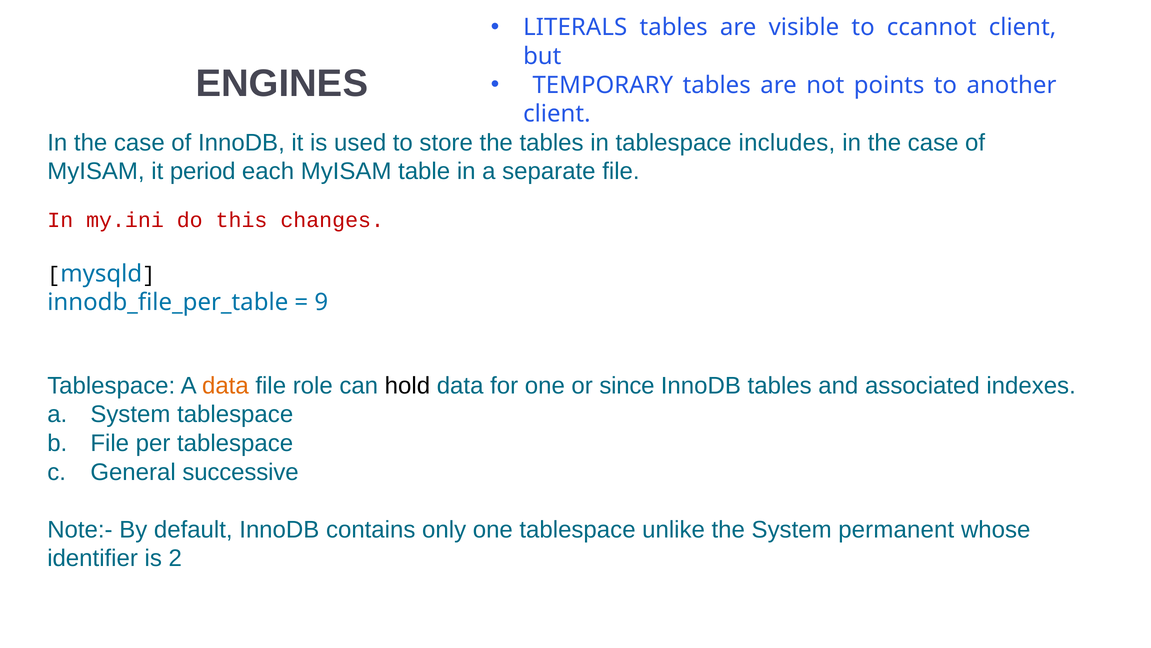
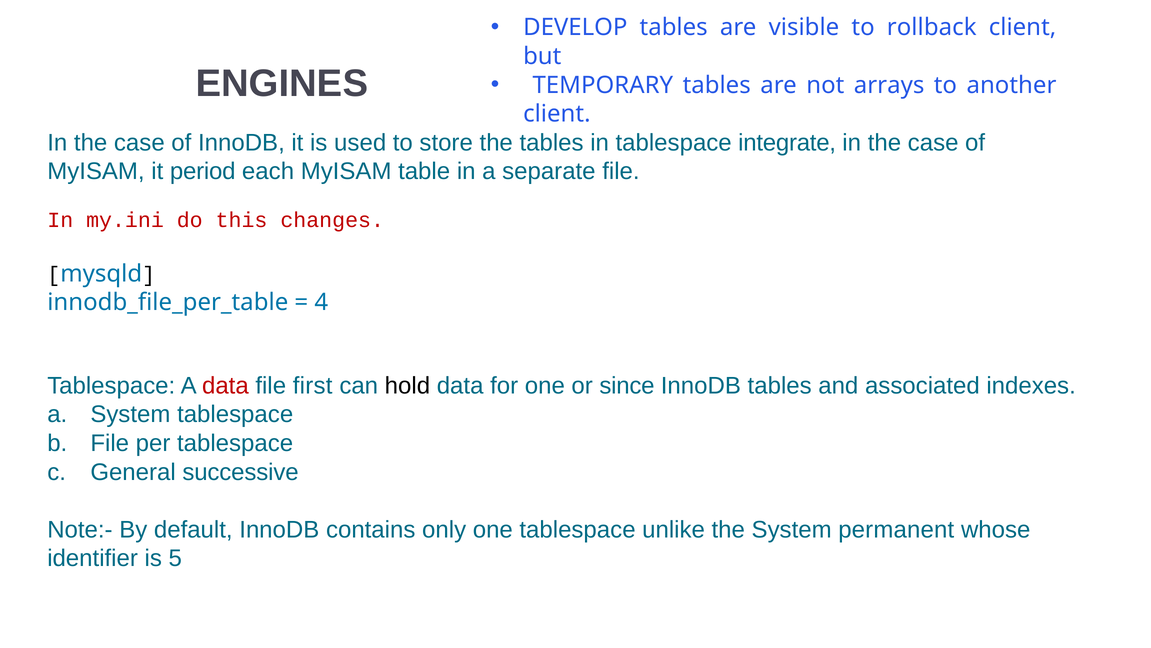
LITERALS: LITERALS -> DEVELOP
ccannot: ccannot -> rollback
points: points -> arrays
includes: includes -> integrate
9: 9 -> 4
data at (225, 385) colour: orange -> red
role: role -> first
2: 2 -> 5
